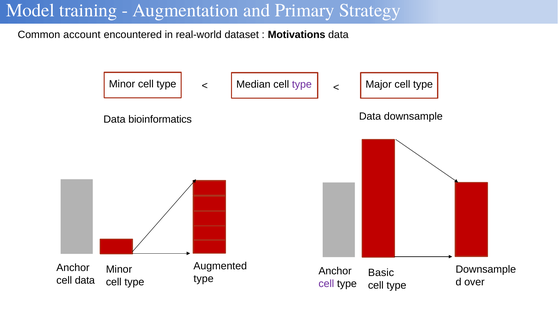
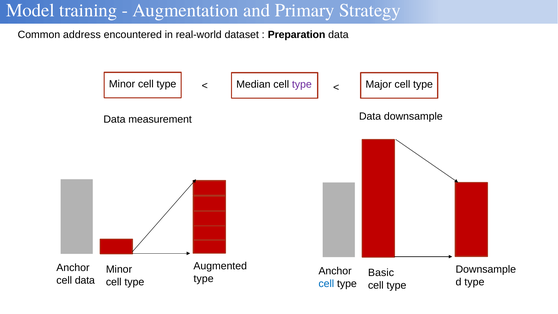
account: account -> address
Motivations: Motivations -> Preparation
bioinformatics: bioinformatics -> measurement
over at (474, 282): over -> type
cell at (326, 283) colour: purple -> blue
